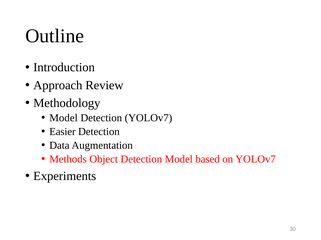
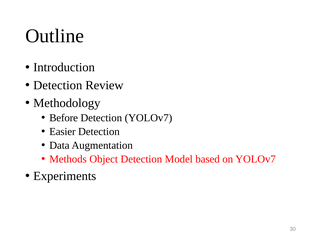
Approach at (58, 86): Approach -> Detection
Model at (64, 118): Model -> Before
